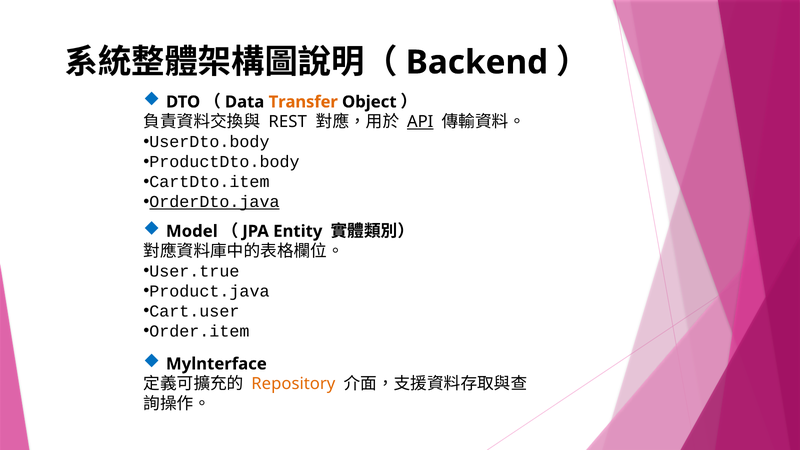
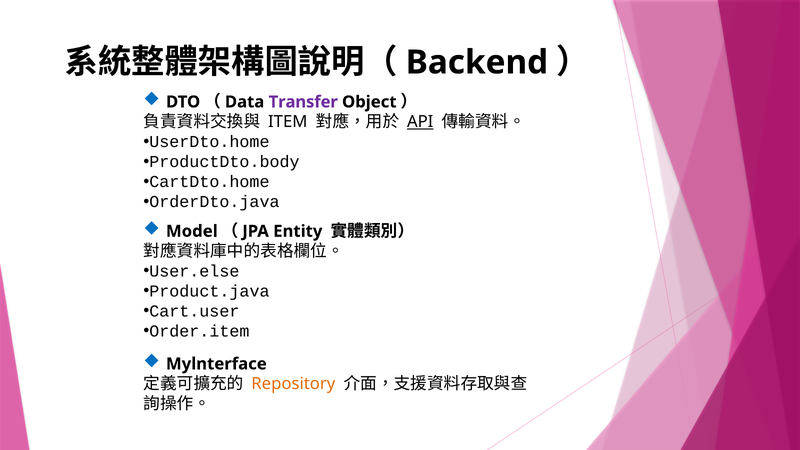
Transfer colour: orange -> purple
REST: REST -> ITEM
UserDto.body: UserDto.body -> UserDto.home
CartDto.item: CartDto.item -> CartDto.home
OrderDto.java underline: present -> none
User.true: User.true -> User.else
